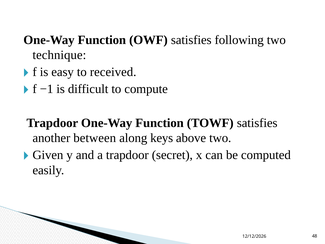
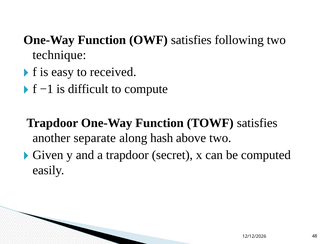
between: between -> separate
keys: keys -> hash
